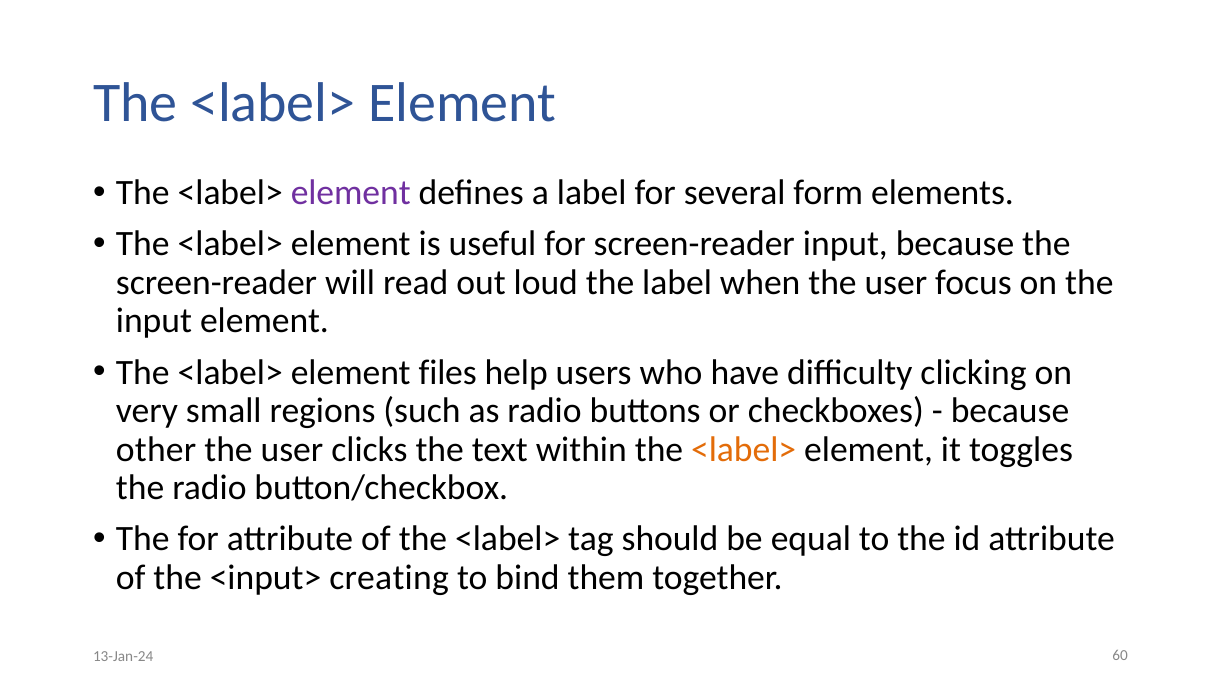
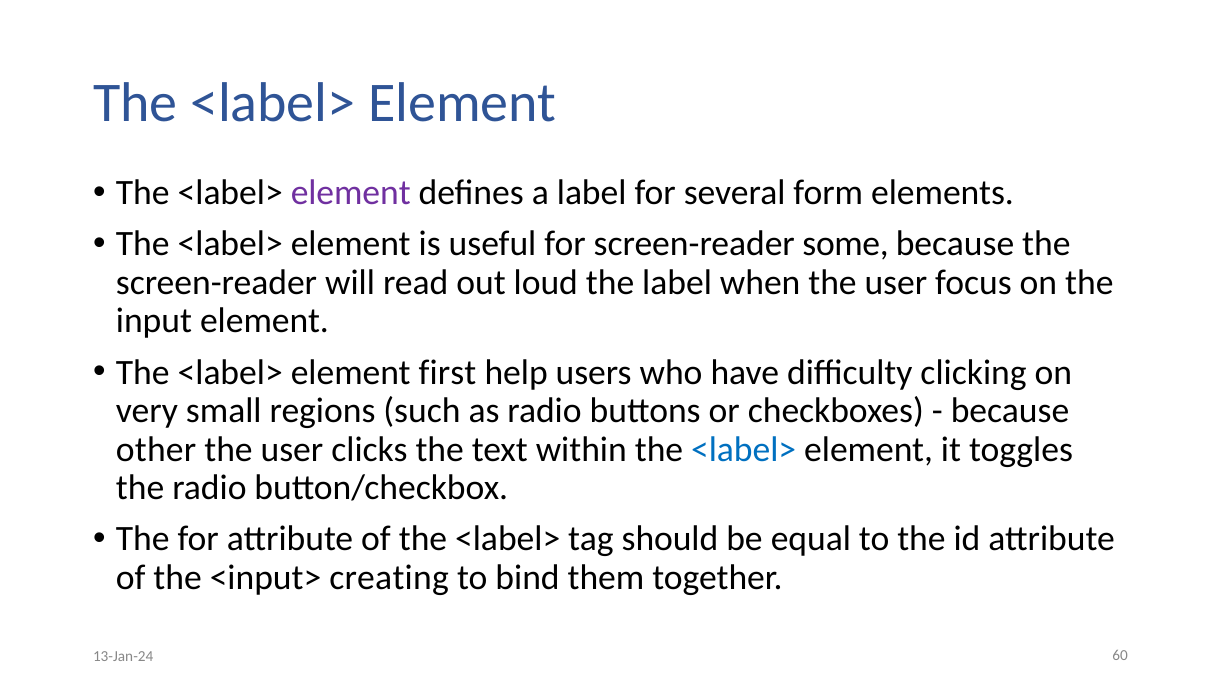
screen-reader input: input -> some
files: files -> first
<label> at (744, 449) colour: orange -> blue
